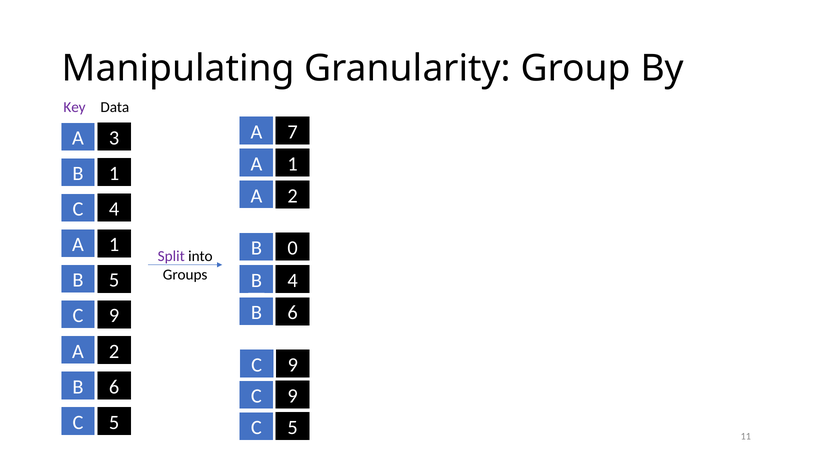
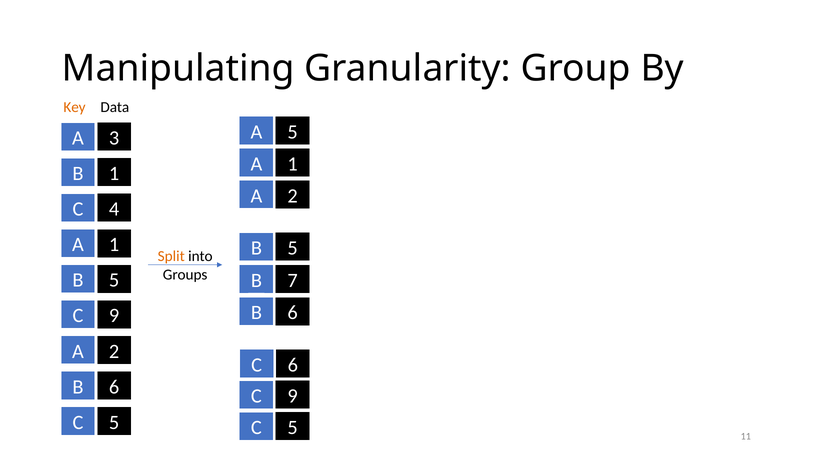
Key colour: purple -> orange
A 7: 7 -> 5
0 at (293, 248): 0 -> 5
Split colour: purple -> orange
B 4: 4 -> 7
9 at (293, 365): 9 -> 6
